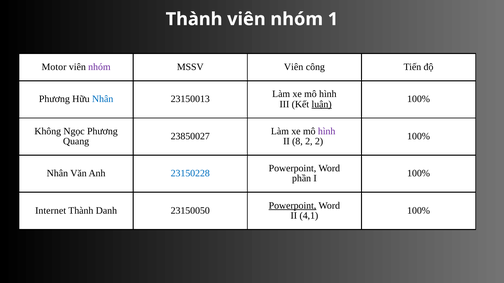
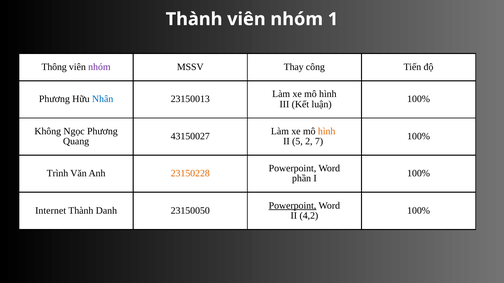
Motor: Motor -> Thông
MSSV Viên: Viên -> Thay
luận underline: present -> none
hình at (327, 131) colour: purple -> orange
23850027: 23850027 -> 43150027
8: 8 -> 5
2 2: 2 -> 7
Nhân at (57, 174): Nhân -> Trình
23150228 colour: blue -> orange
4,1: 4,1 -> 4,2
